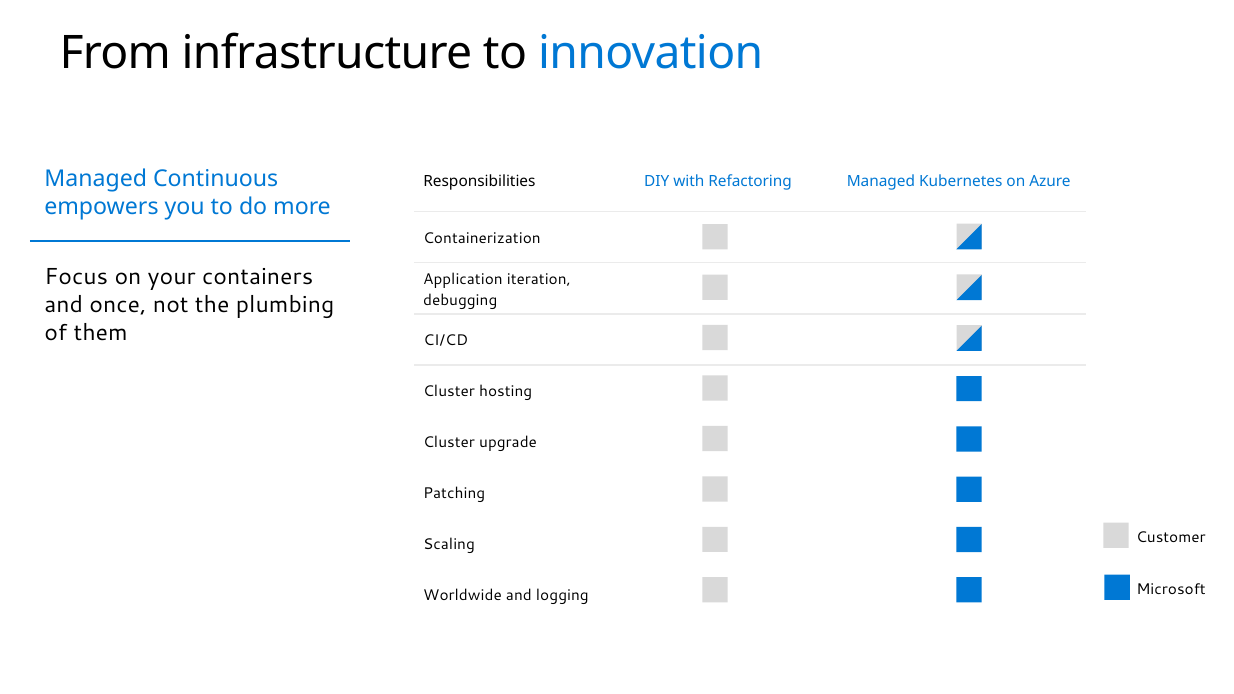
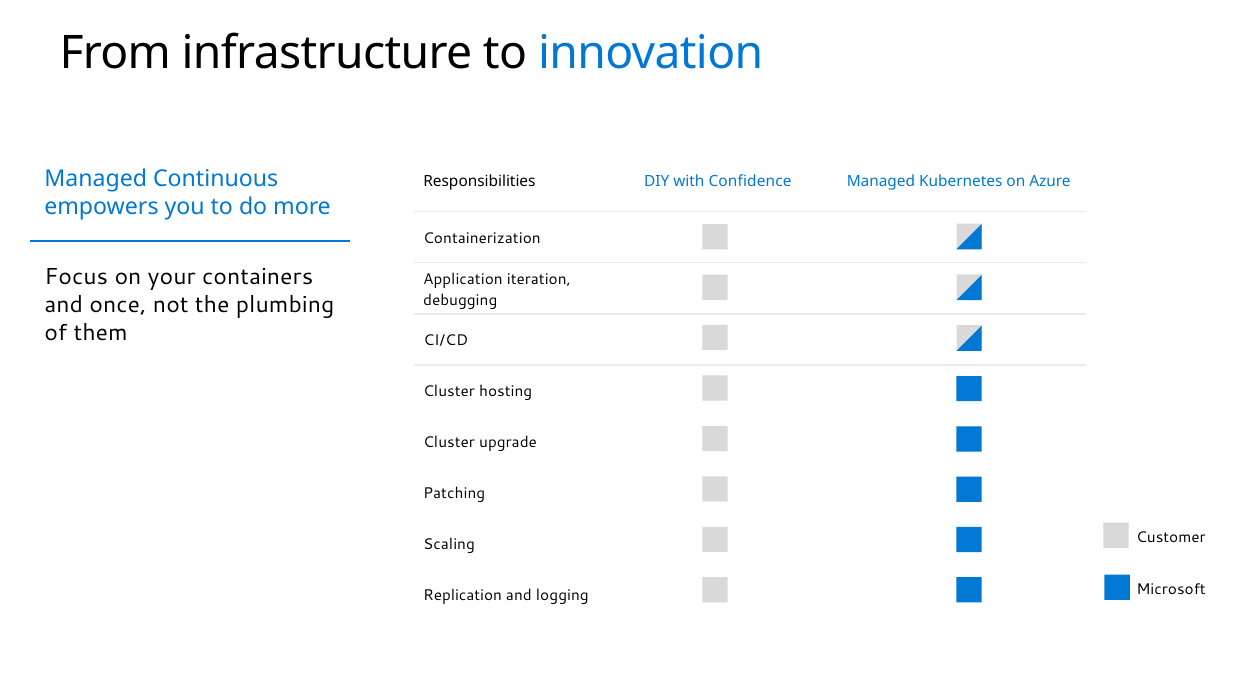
Refactoring: Refactoring -> Confidence
Worldwide: Worldwide -> Replication
